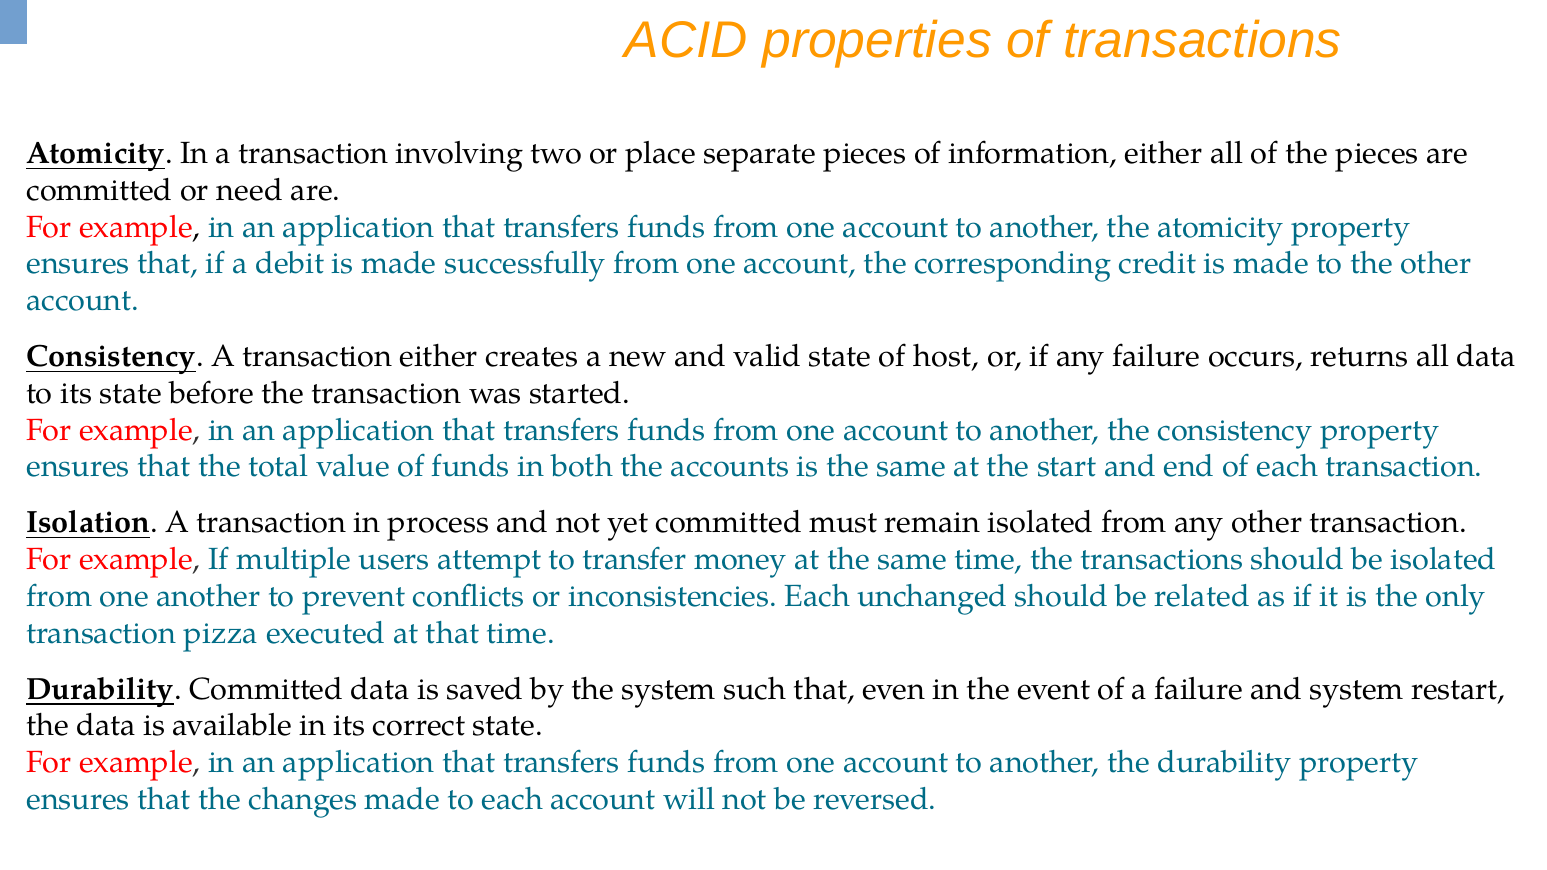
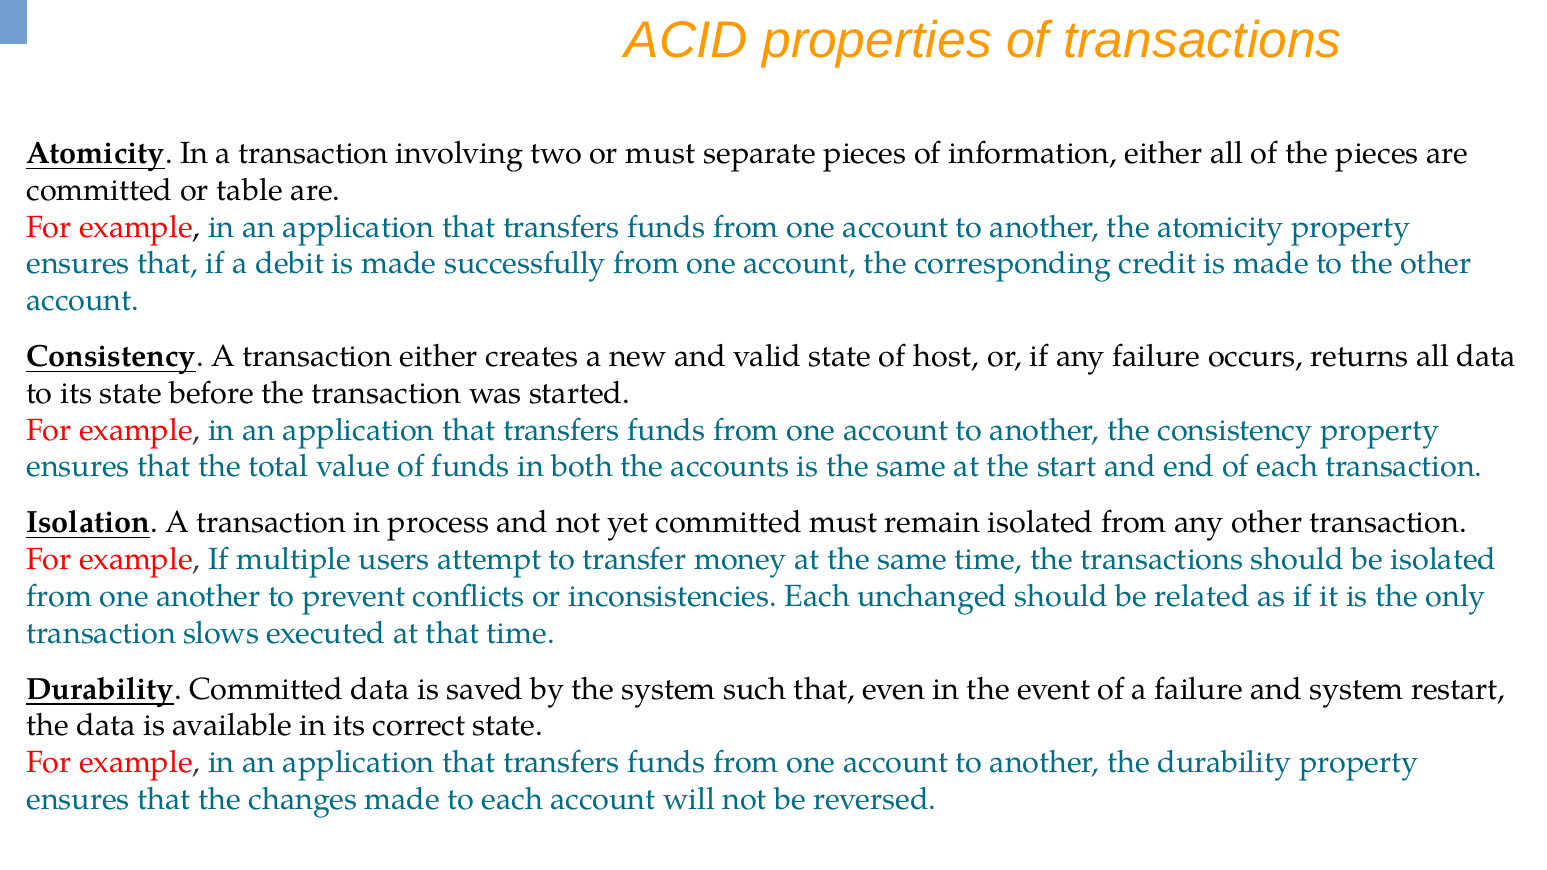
or place: place -> must
need: need -> table
pizza: pizza -> slows
